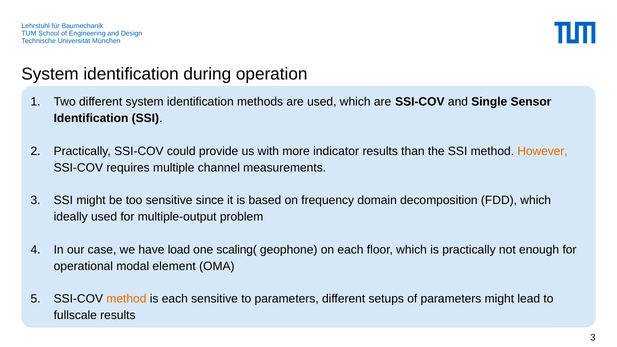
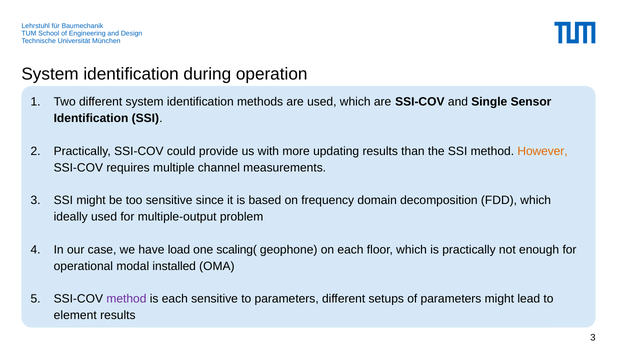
indicator: indicator -> updating
element: element -> installed
method at (126, 299) colour: orange -> purple
fullscale: fullscale -> element
